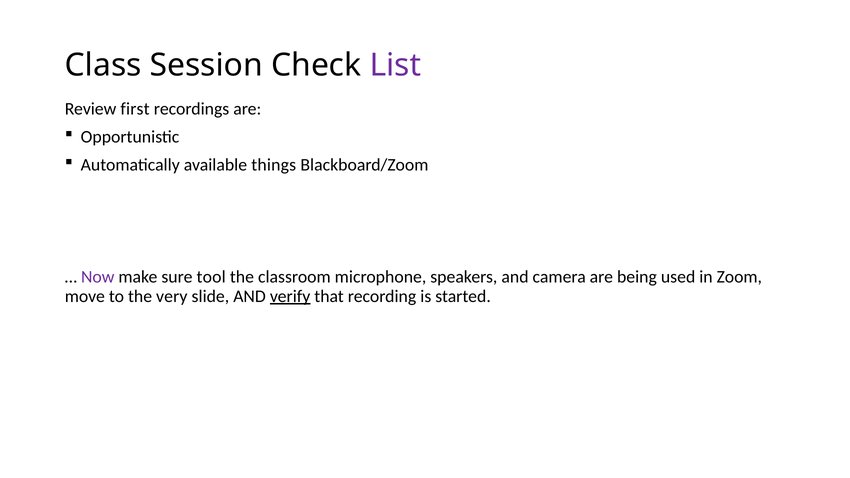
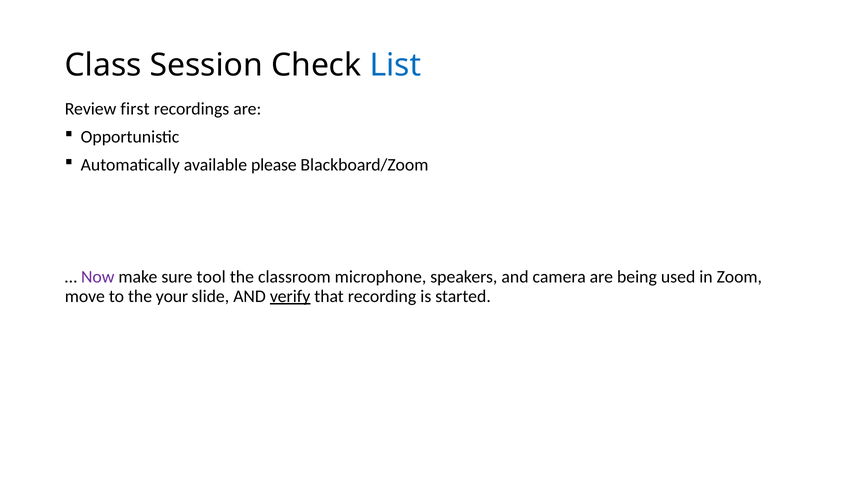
List colour: purple -> blue
things: things -> please
very: very -> your
